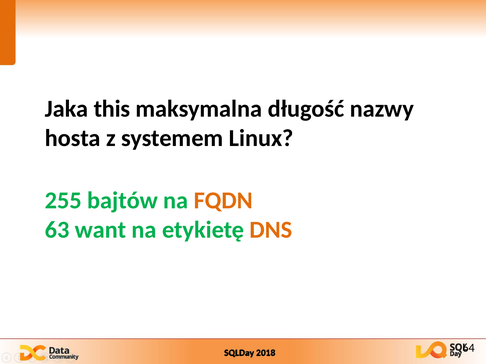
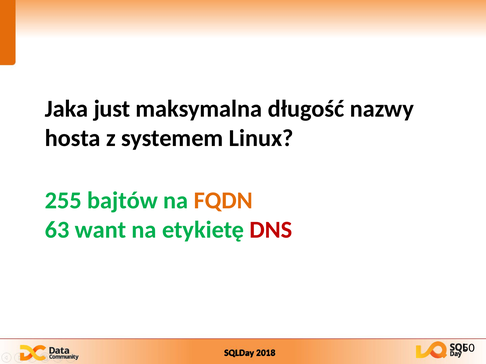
this: this -> just
DNS colour: orange -> red
64: 64 -> 50
